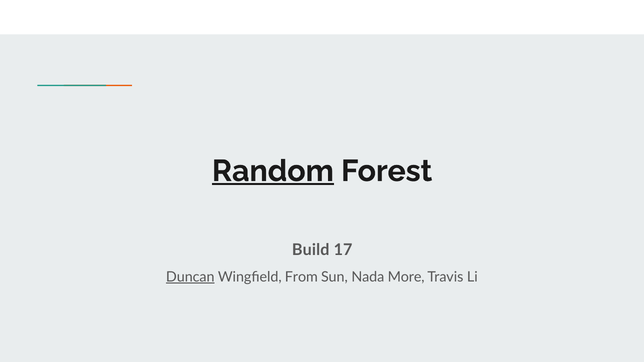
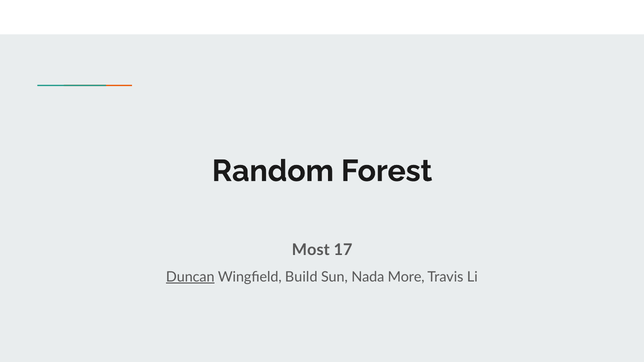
Random underline: present -> none
Build: Build -> Most
From: From -> Build
